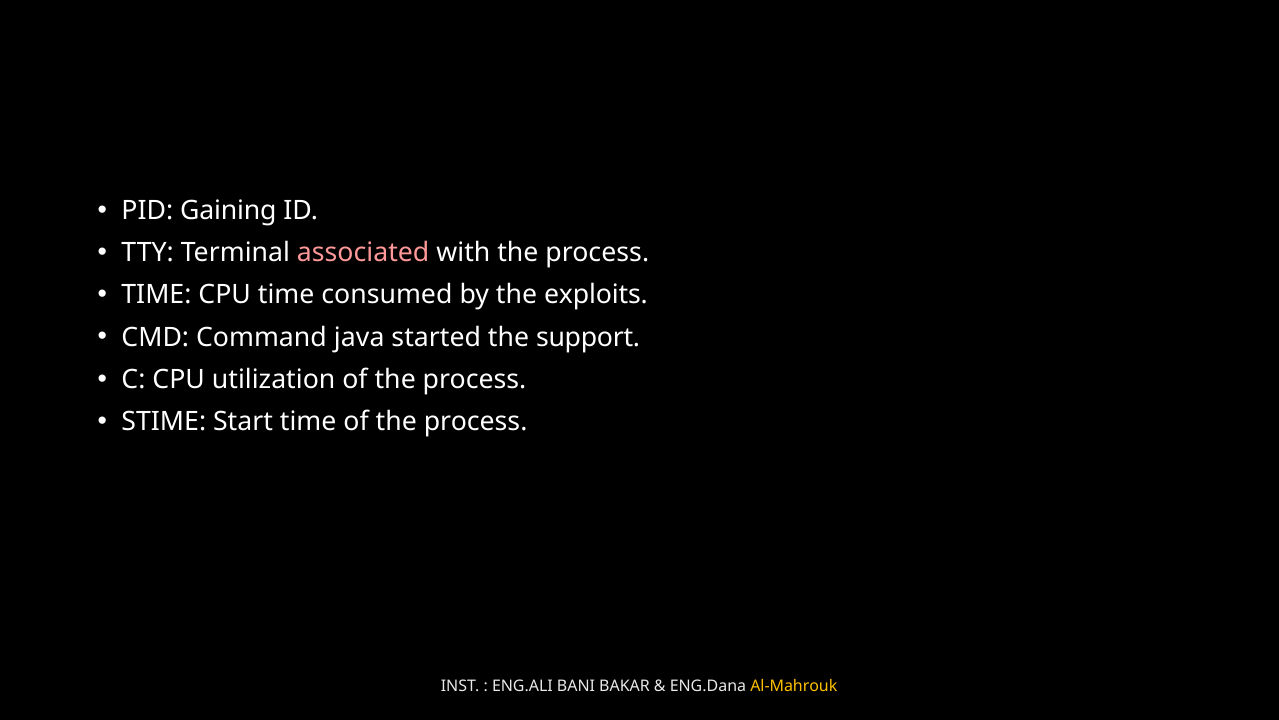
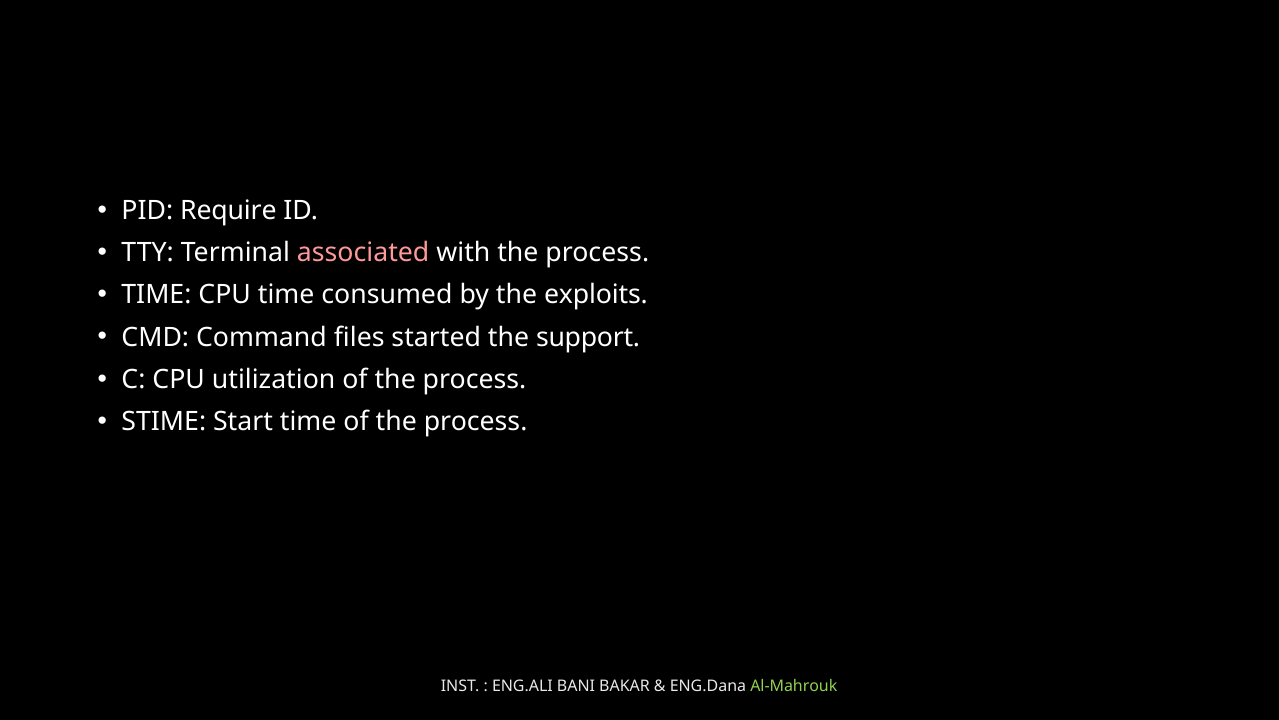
Gaining: Gaining -> Require
java: java -> files
Al-Mahrouk colour: yellow -> light green
